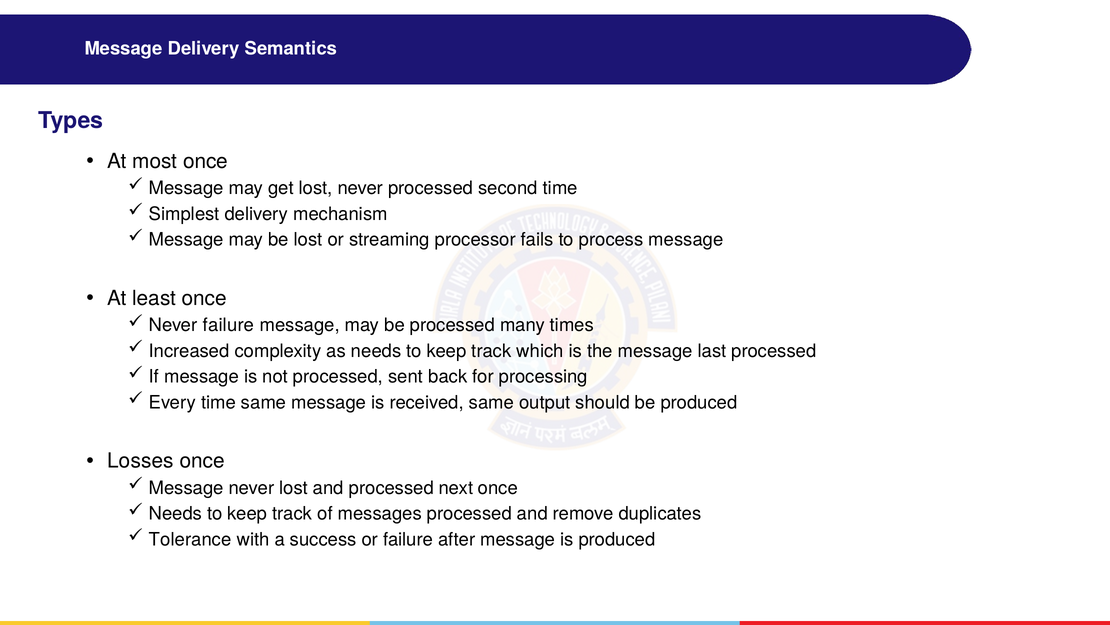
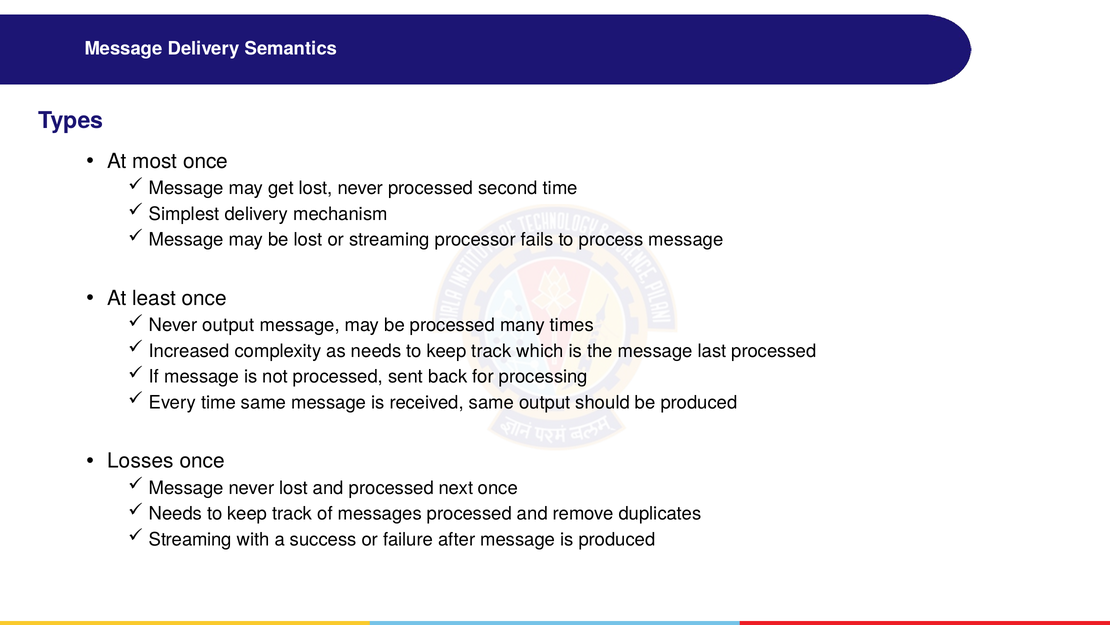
Never failure: failure -> output
Tolerance at (190, 539): Tolerance -> Streaming
